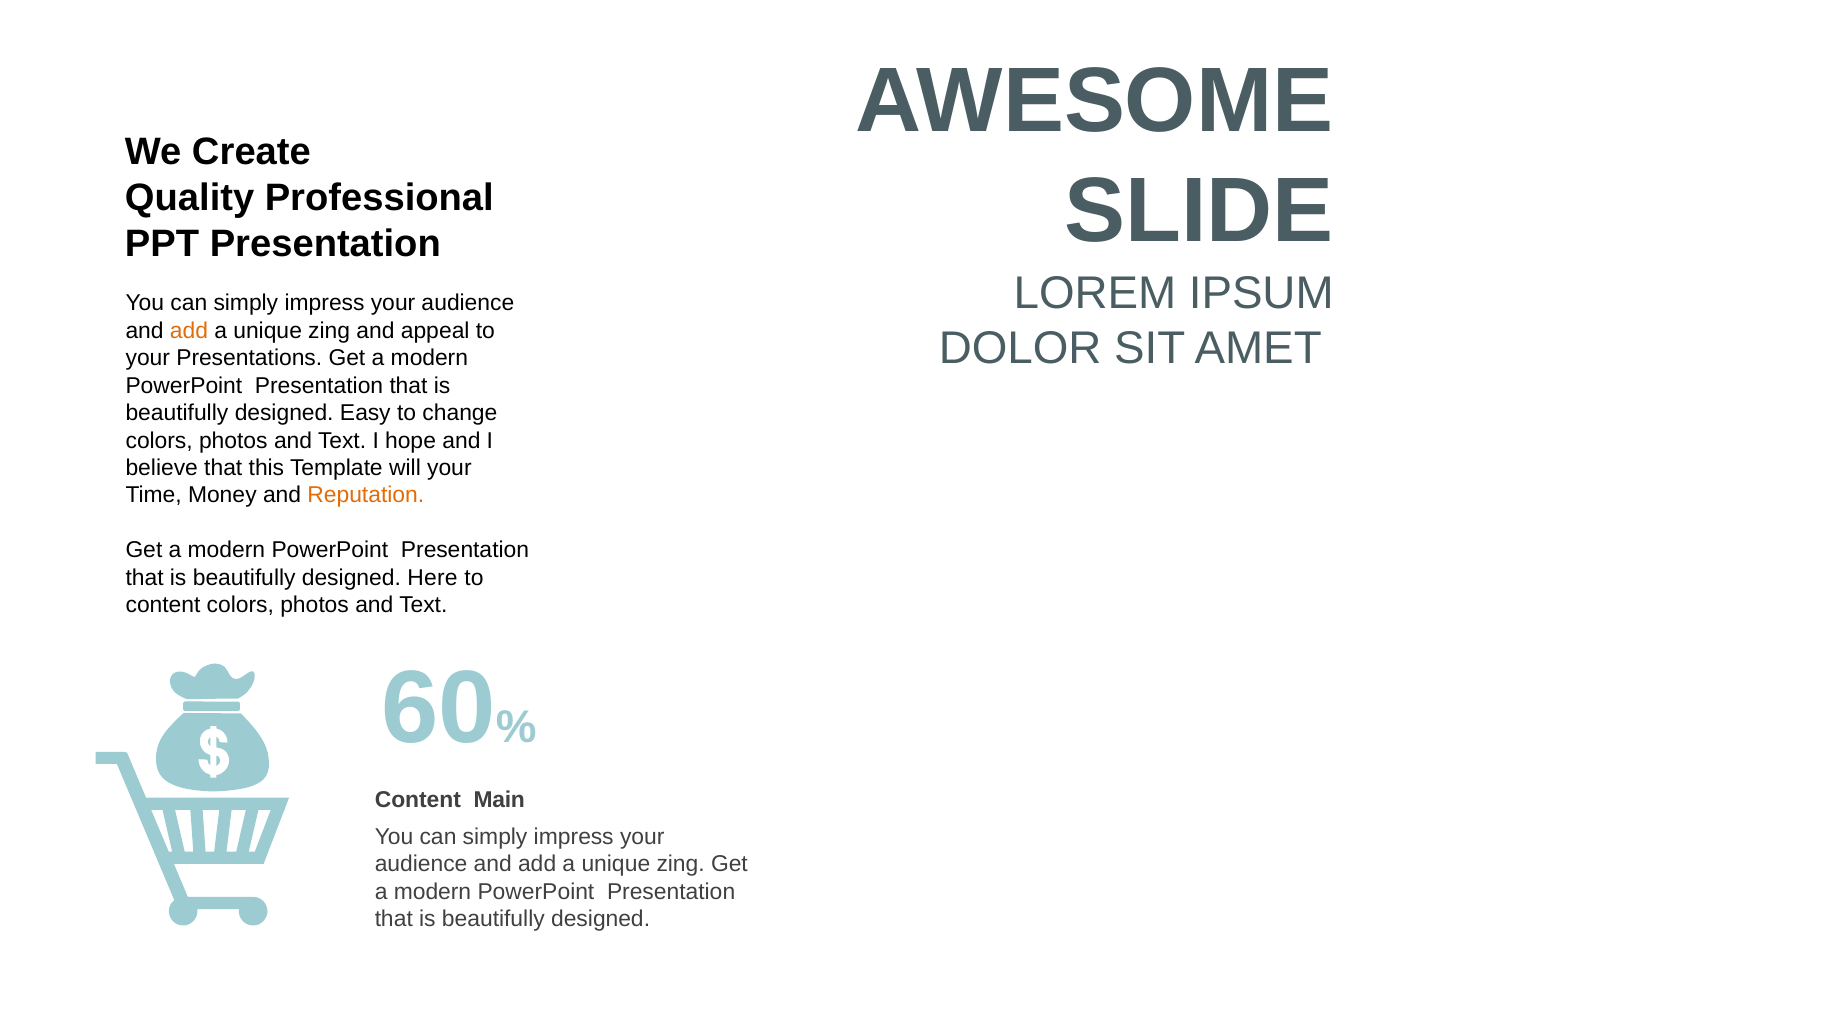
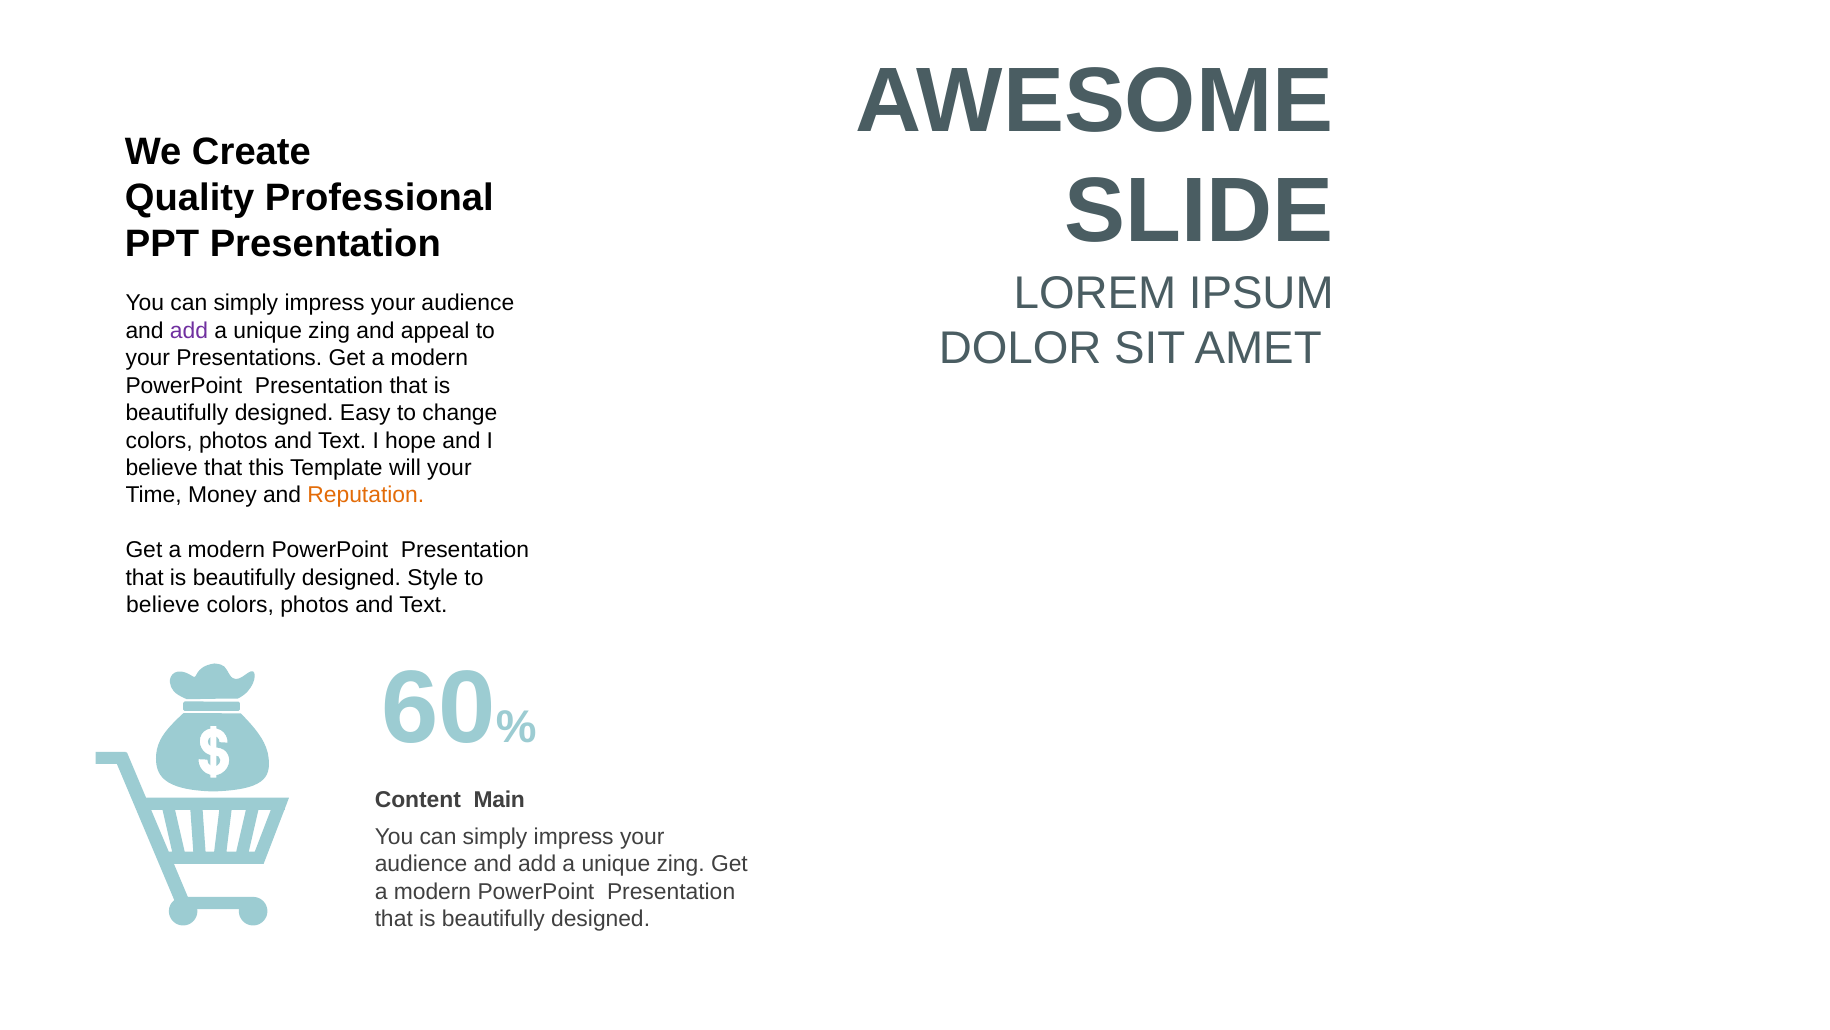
add at (189, 330) colour: orange -> purple
Here: Here -> Style
content at (163, 605): content -> believe
